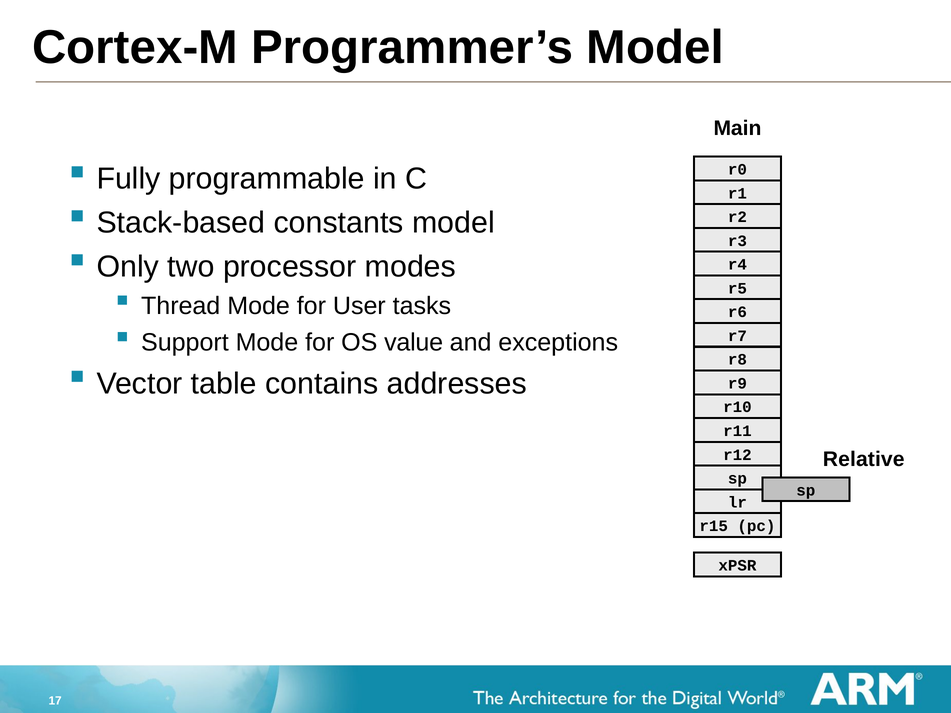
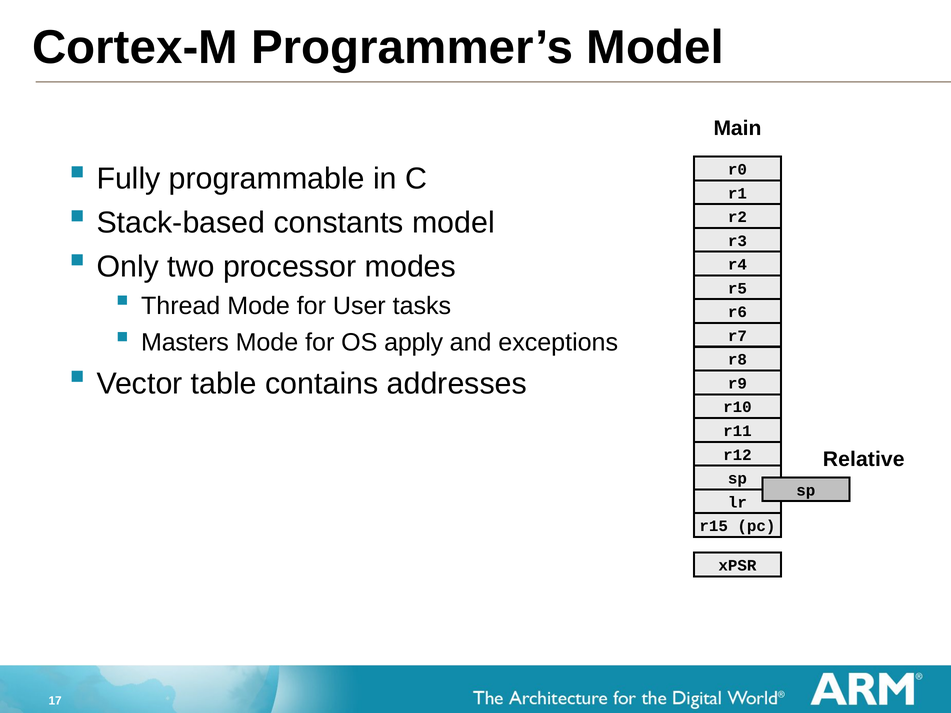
Support: Support -> Masters
value: value -> apply
